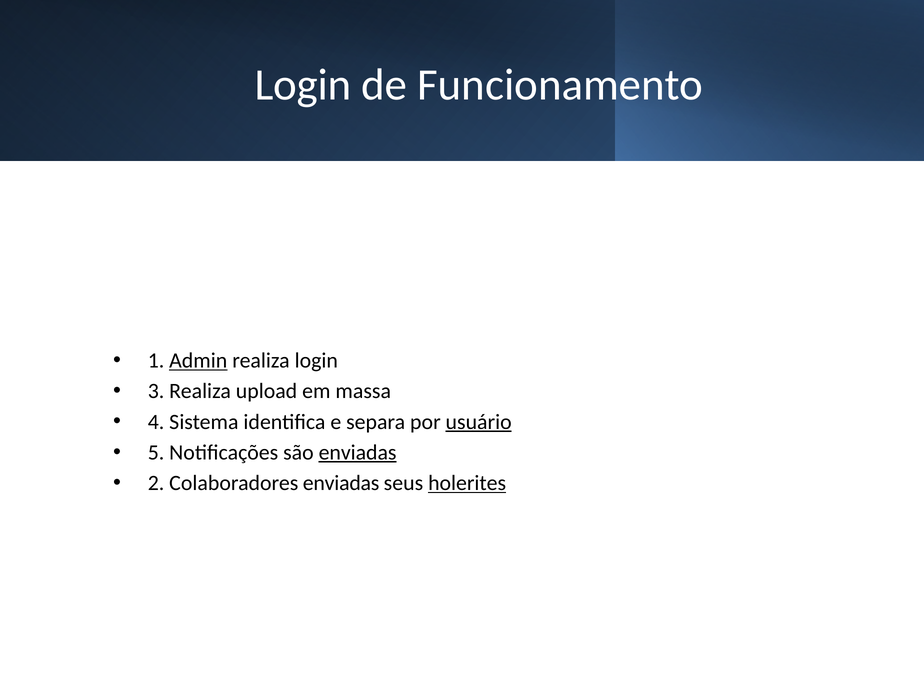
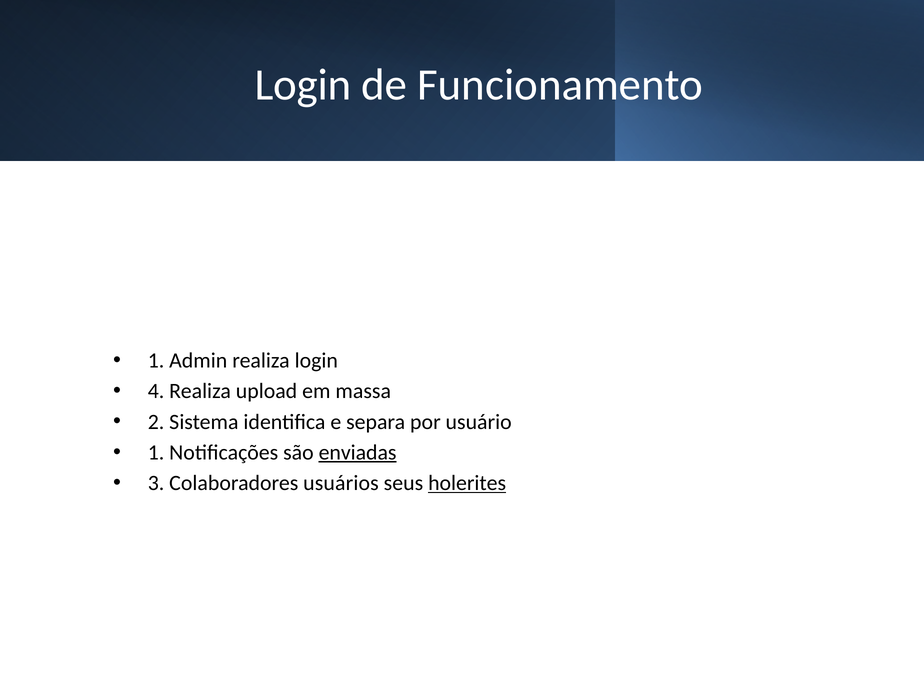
Admin underline: present -> none
3: 3 -> 4
4: 4 -> 2
usuário underline: present -> none
5 at (156, 452): 5 -> 1
2: 2 -> 3
Colaboradores enviadas: enviadas -> usuários
